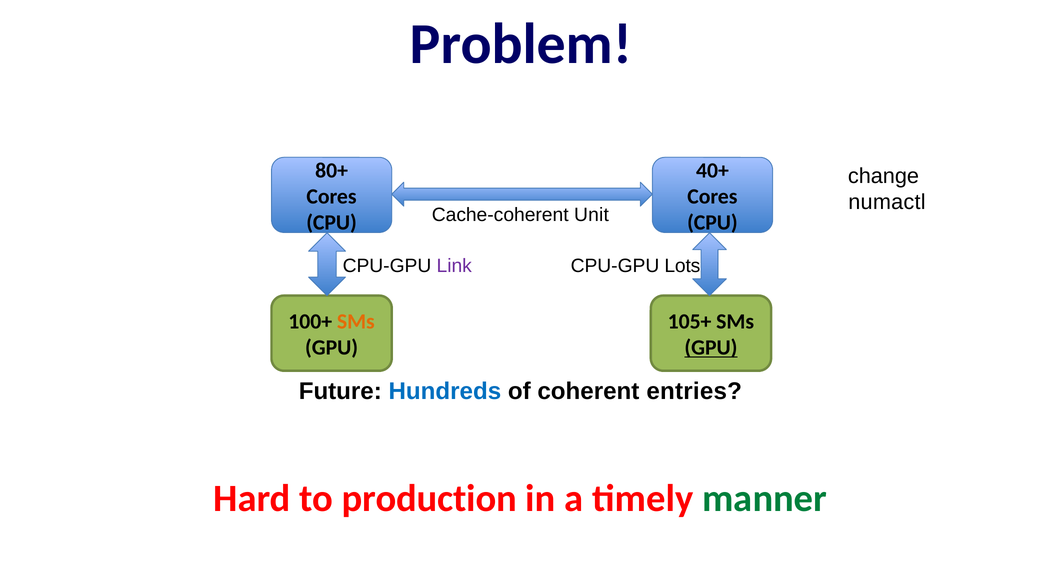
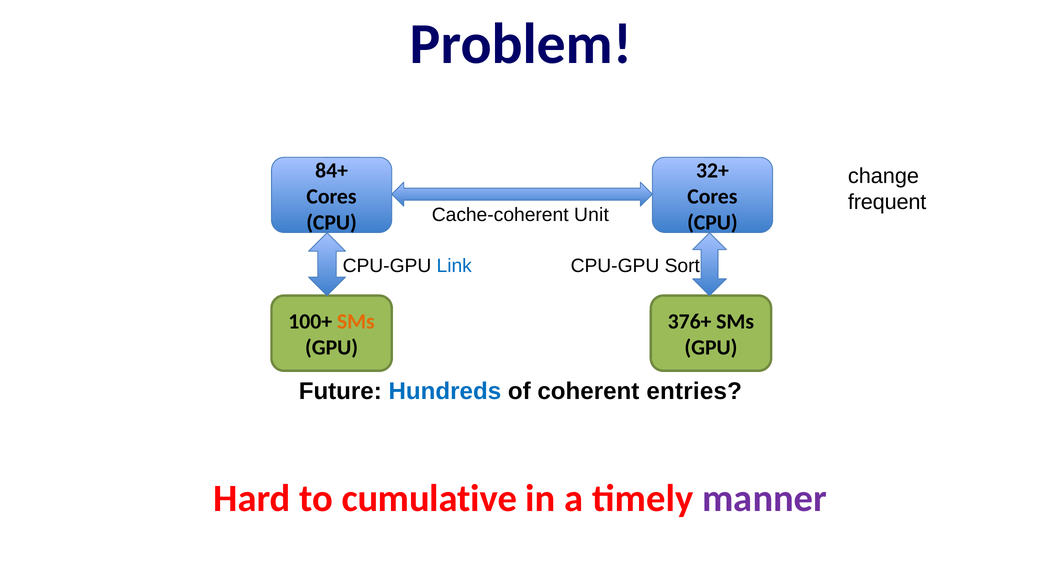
80+: 80+ -> 84+
40+: 40+ -> 32+
numactl: numactl -> frequent
Link colour: purple -> blue
Lots: Lots -> Sort
105+: 105+ -> 376+
GPU at (711, 348) underline: present -> none
production: production -> cumulative
manner colour: green -> purple
